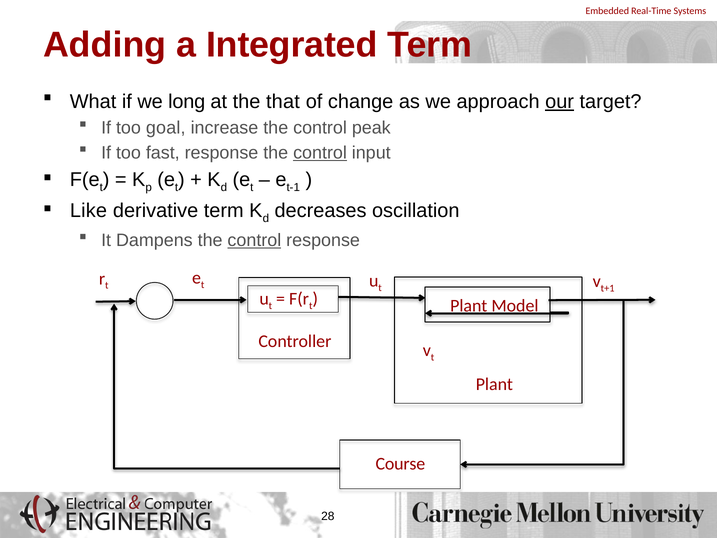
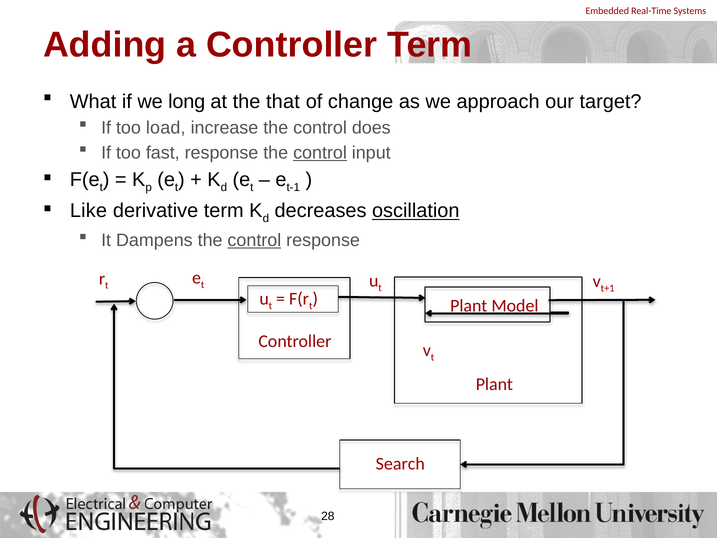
a Integrated: Integrated -> Controller
our underline: present -> none
goal: goal -> load
peak: peak -> does
oscillation underline: none -> present
Course: Course -> Search
